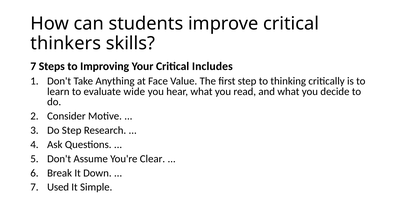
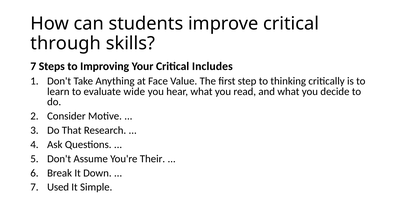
thinkers: thinkers -> through
Do Step: Step -> That
Clear: Clear -> Their
